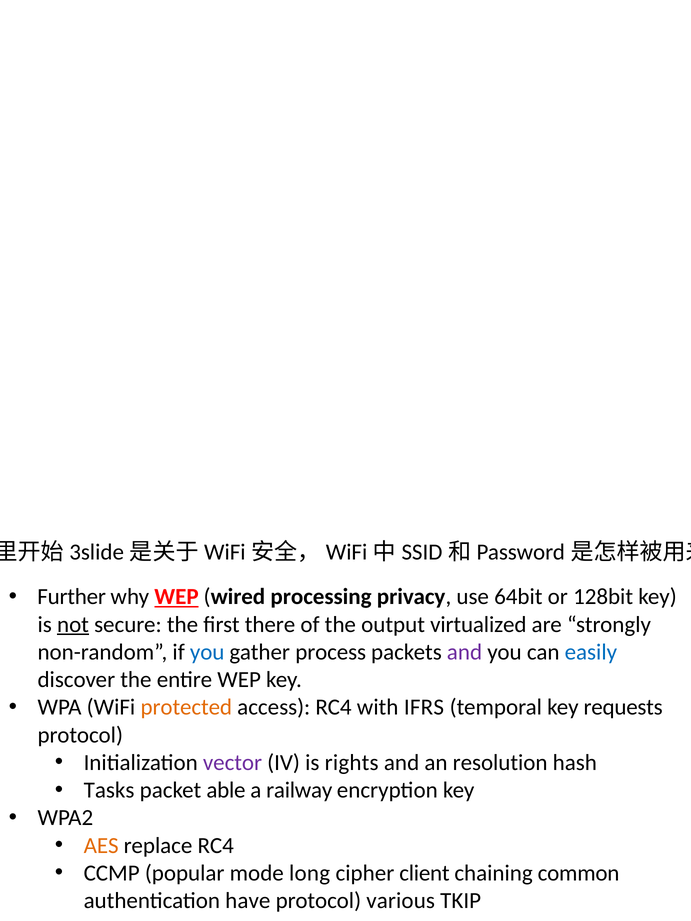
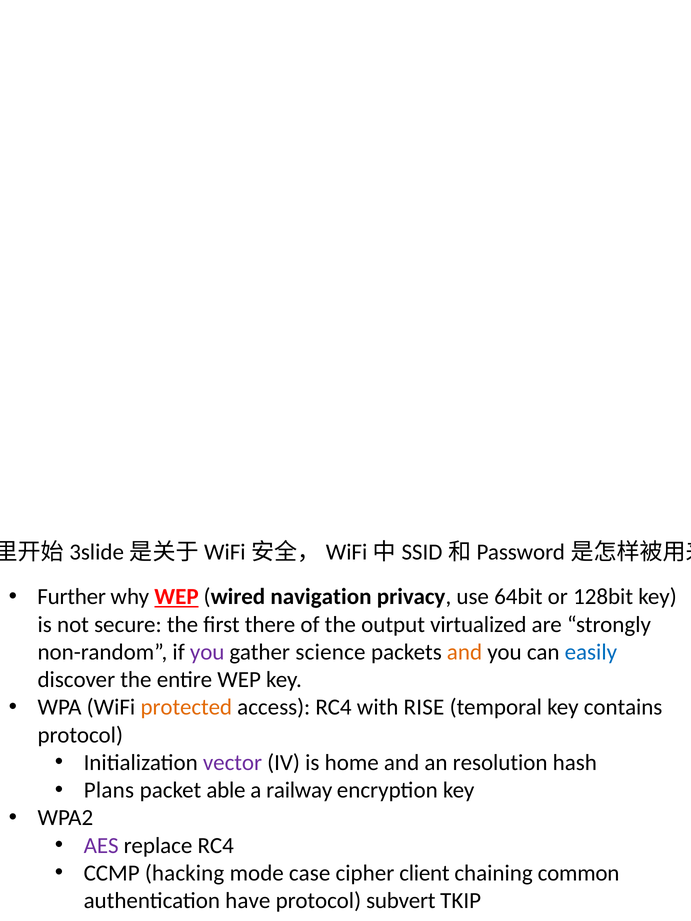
processing: processing -> navigation
not underline: present -> none
you at (207, 652) colour: blue -> purple
process: process -> science
and at (464, 652) colour: purple -> orange
IFRS: IFRS -> RISE
requests: requests -> contains
rights: rights -> home
Tasks: Tasks -> Plans
AES colour: orange -> purple
popular: popular -> hacking
long: long -> case
various: various -> subvert
